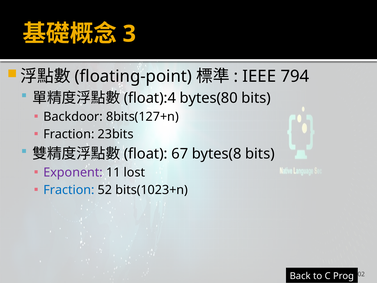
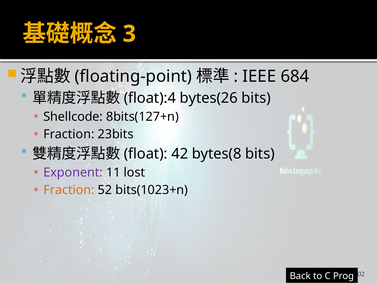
794: 794 -> 684
bytes(80: bytes(80 -> bytes(26
Backdoor: Backdoor -> Shellcode
67: 67 -> 42
Fraction at (69, 190) colour: blue -> orange
